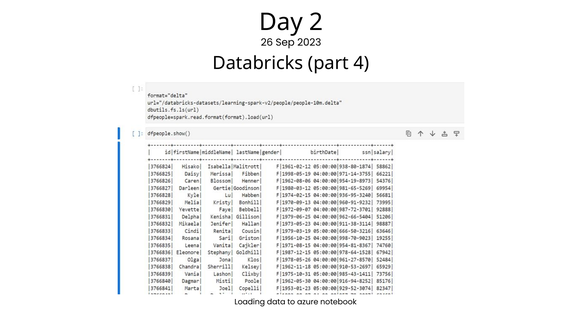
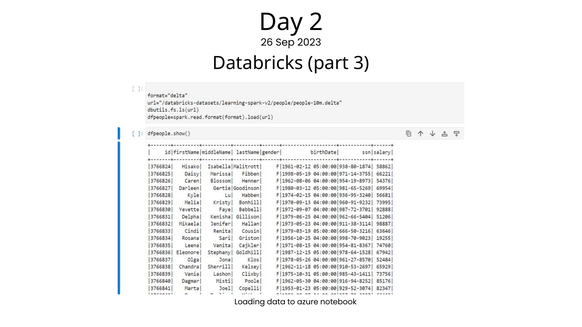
4: 4 -> 3
